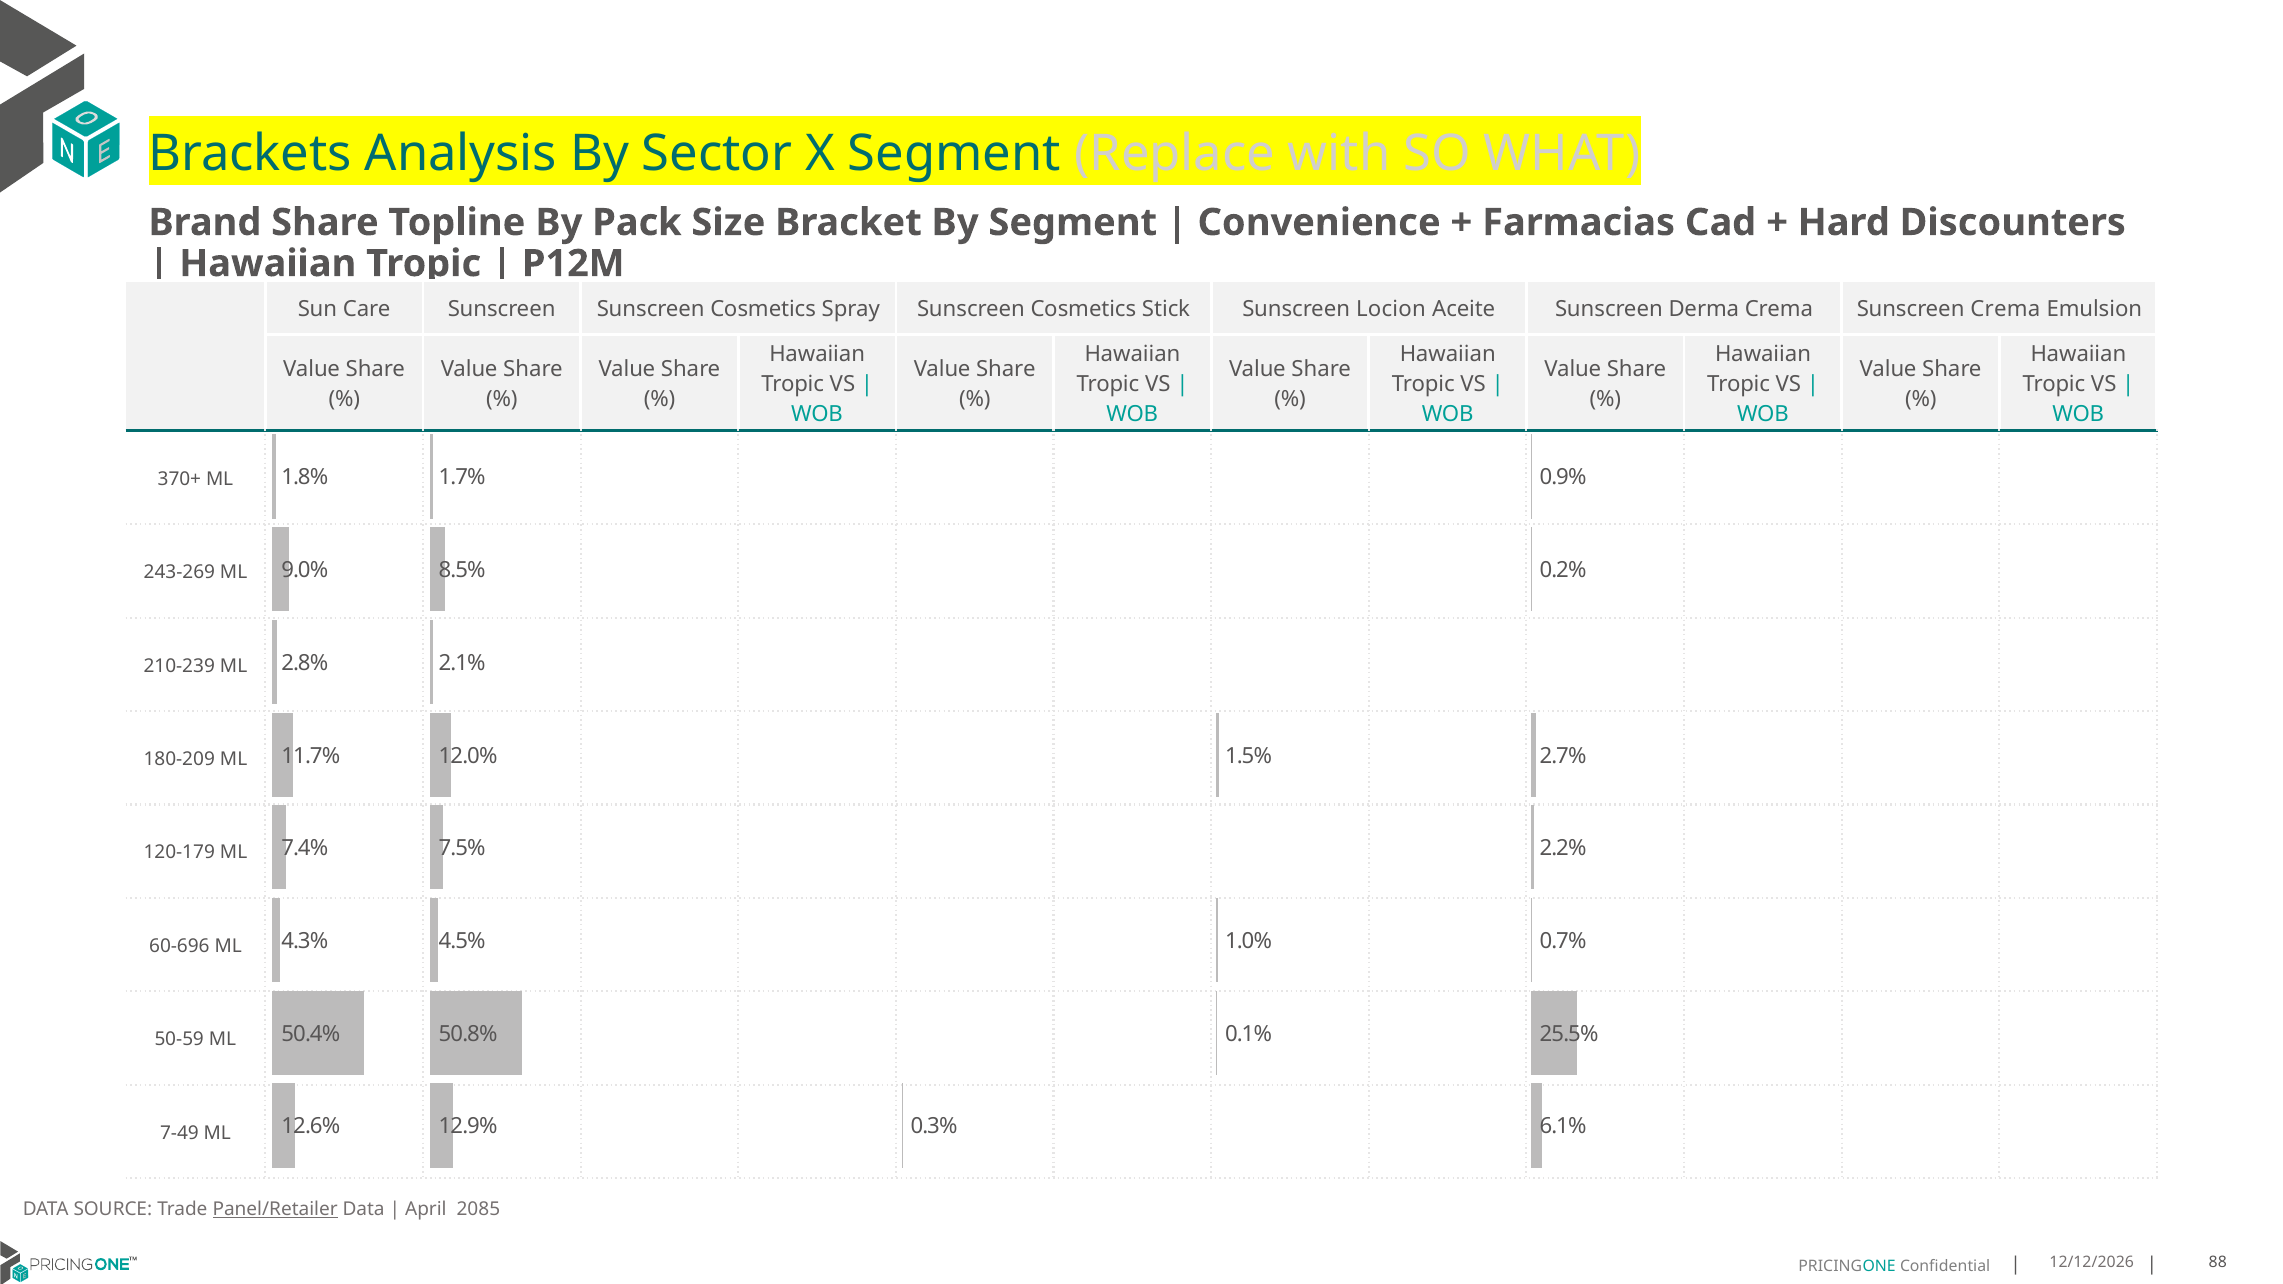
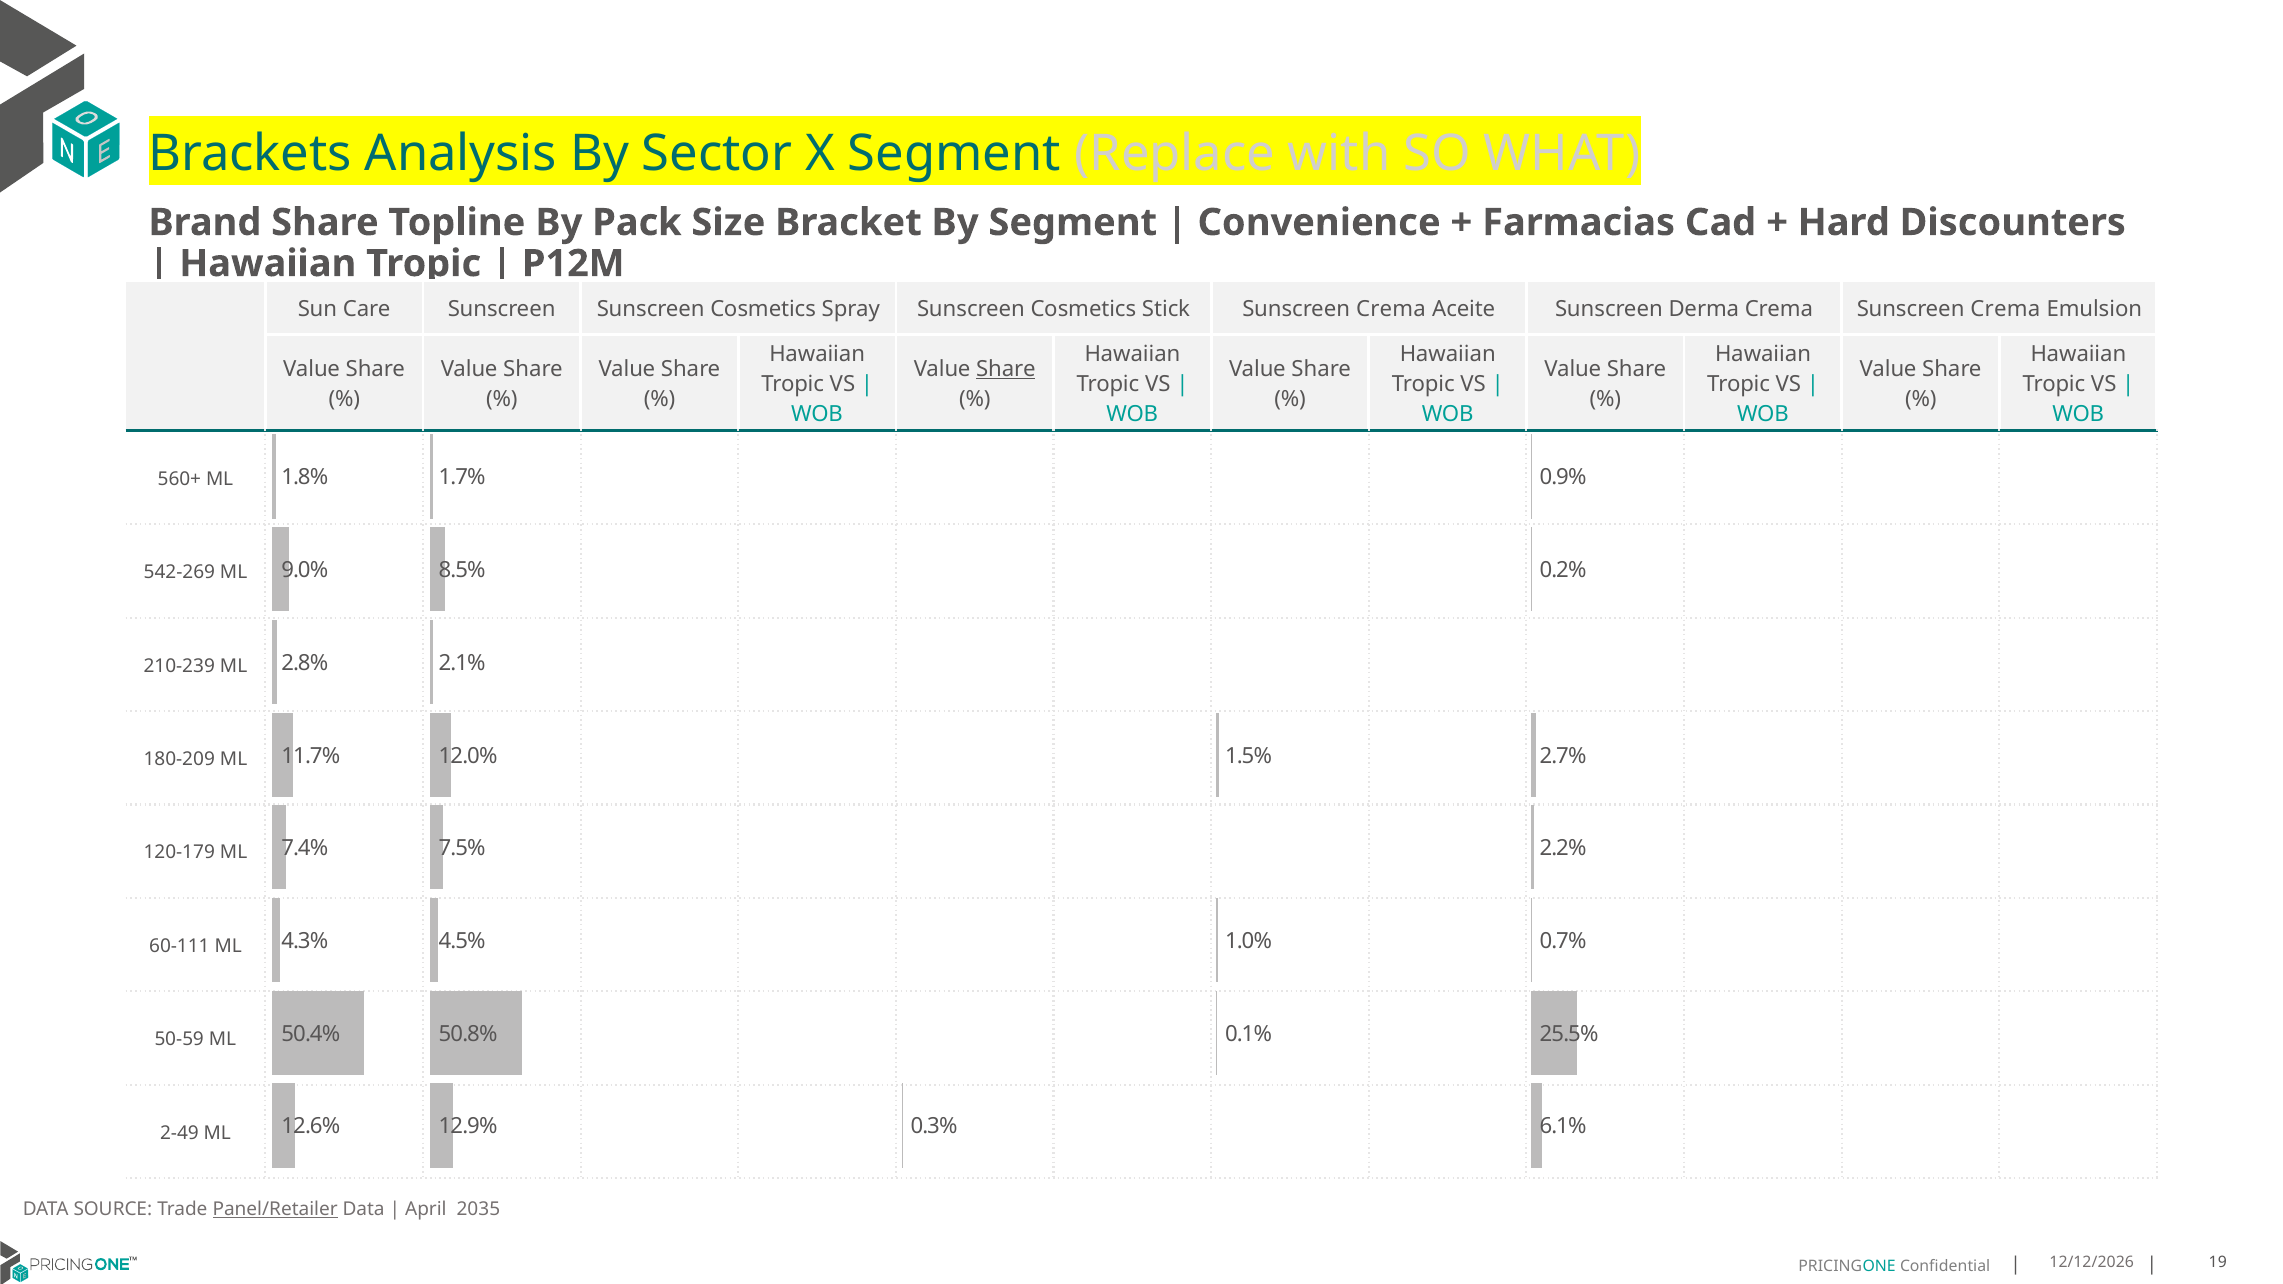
Stick Sunscreen Locion: Locion -> Crema
Share at (1006, 369) underline: none -> present
370+: 370+ -> 560+
243-269: 243-269 -> 542-269
60-696: 60-696 -> 60-111
7-49: 7-49 -> 2-49
2085: 2085 -> 2035
88: 88 -> 19
